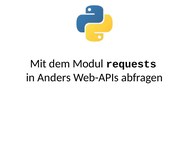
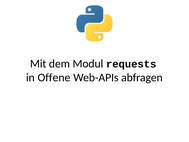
Anders: Anders -> Offene
